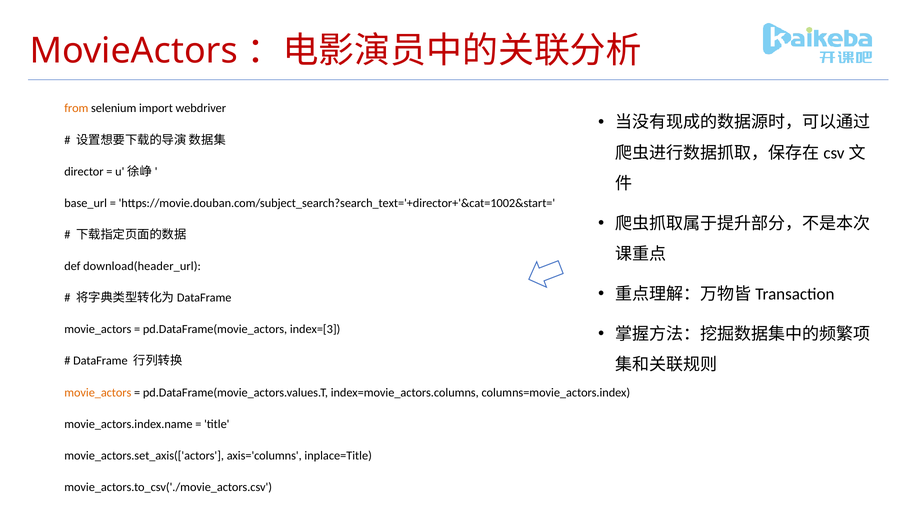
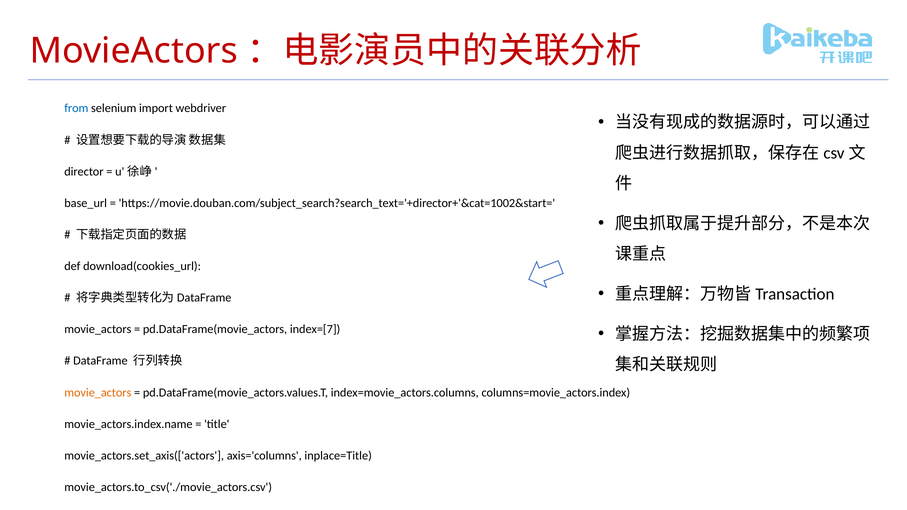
from colour: orange -> blue
download(header_url: download(header_url -> download(cookies_url
index=[3: index=[3 -> index=[7
